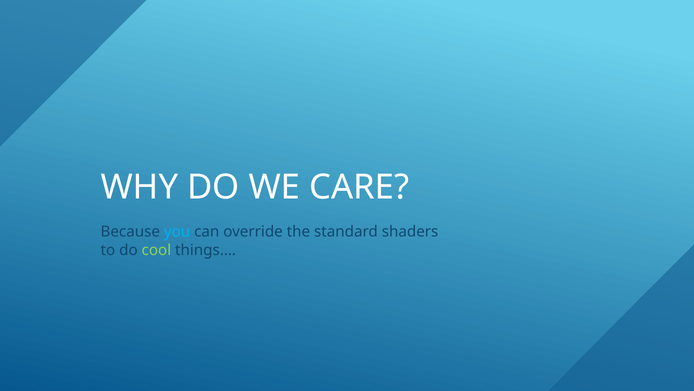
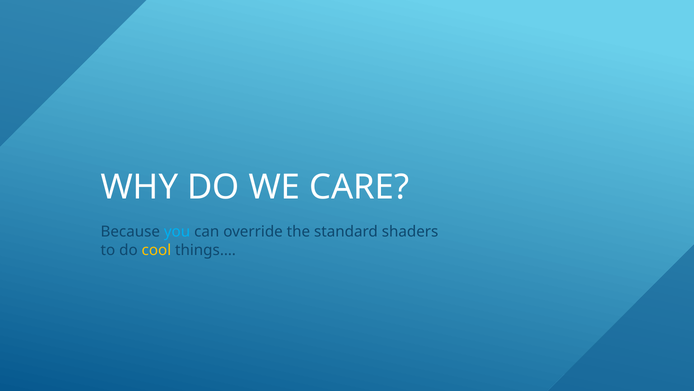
cool colour: light green -> yellow
